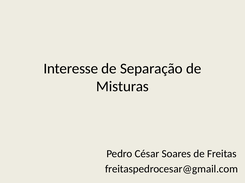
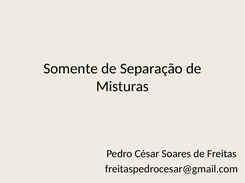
Interesse: Interesse -> Somente
